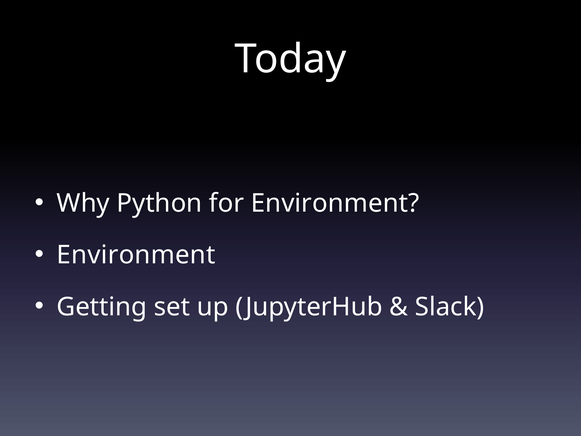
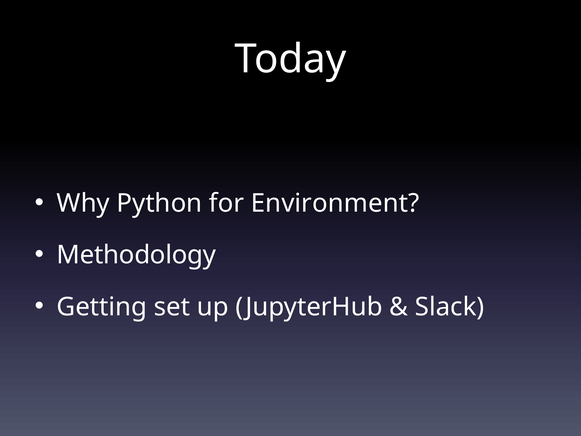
Environment at (136, 255): Environment -> Methodology
